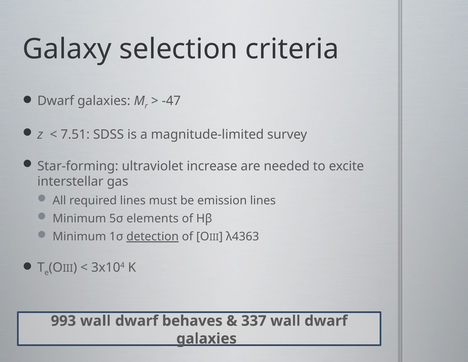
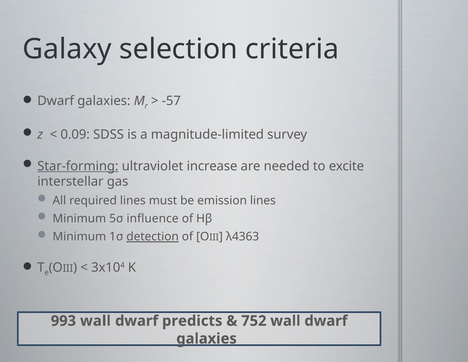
-47: -47 -> -57
7.51: 7.51 -> 0.09
Star-forming underline: none -> present
elements: elements -> influence
behaves: behaves -> predicts
337: 337 -> 752
